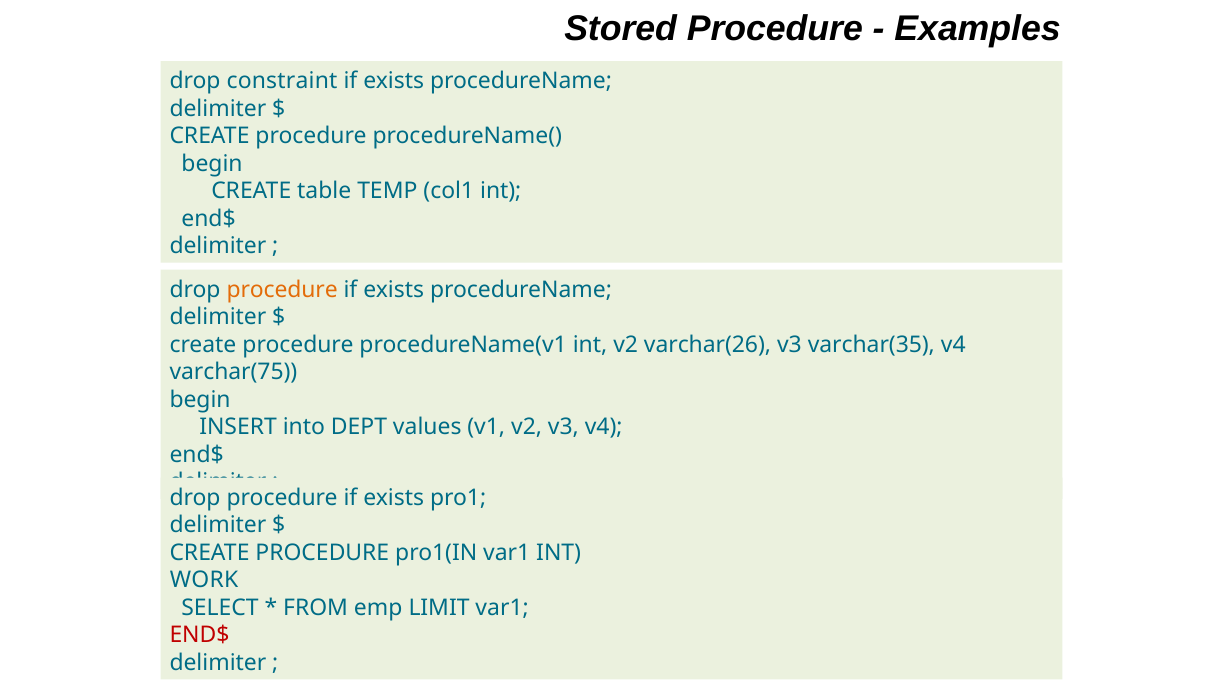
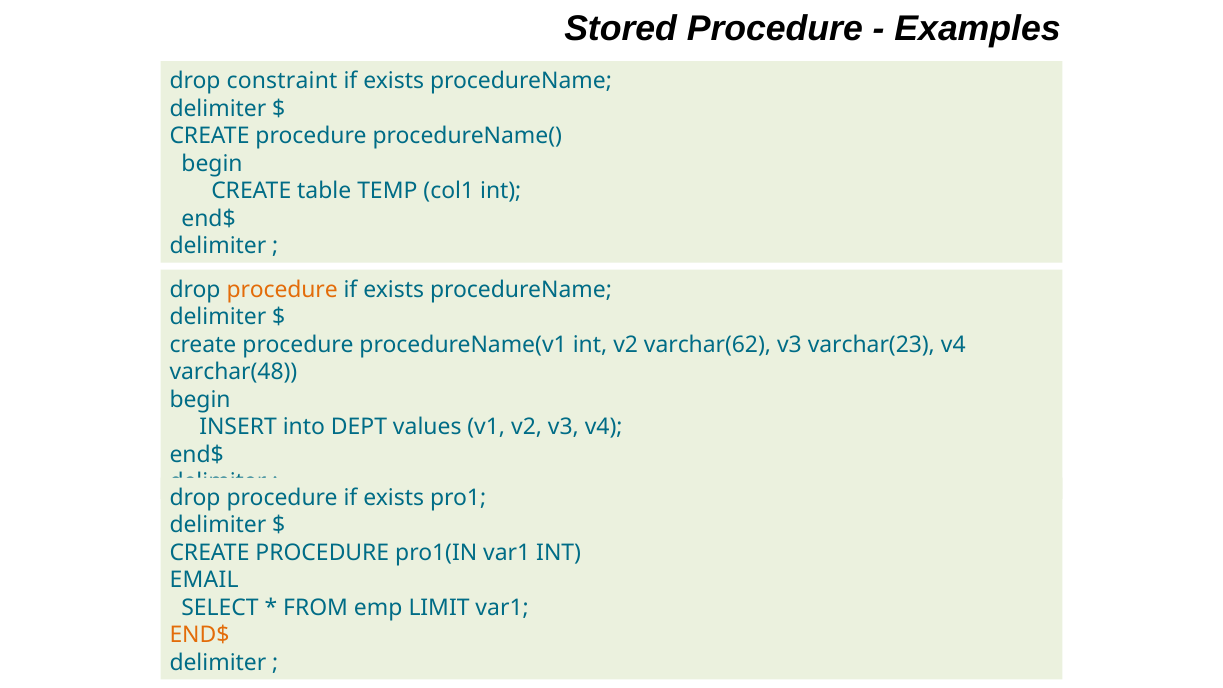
varchar(26: varchar(26 -> varchar(62
varchar(35: varchar(35 -> varchar(23
varchar(75: varchar(75 -> varchar(48
WORK: WORK -> EMAIL
END$ at (199, 635) colour: red -> orange
